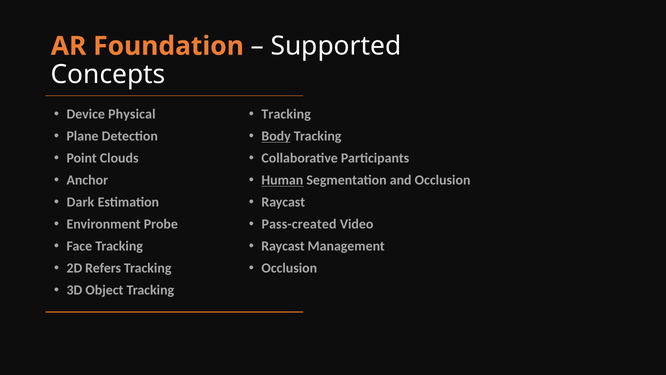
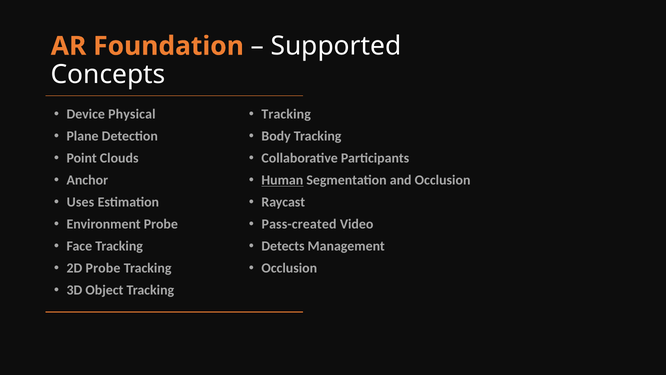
Body underline: present -> none
Dark: Dark -> Uses
Raycast at (283, 246): Raycast -> Detects
2D Refers: Refers -> Probe
